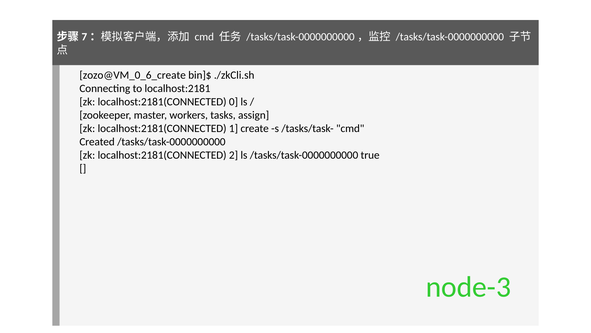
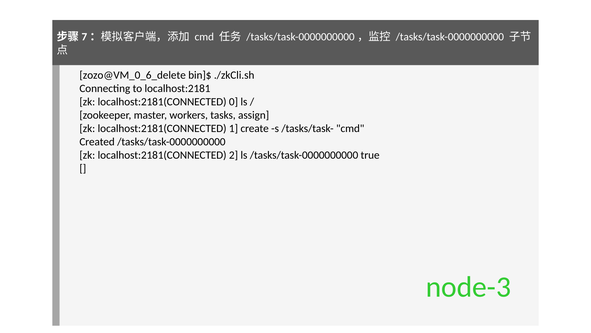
zozo@VM_0_6_create: zozo@VM_0_6_create -> zozo@VM_0_6_delete
